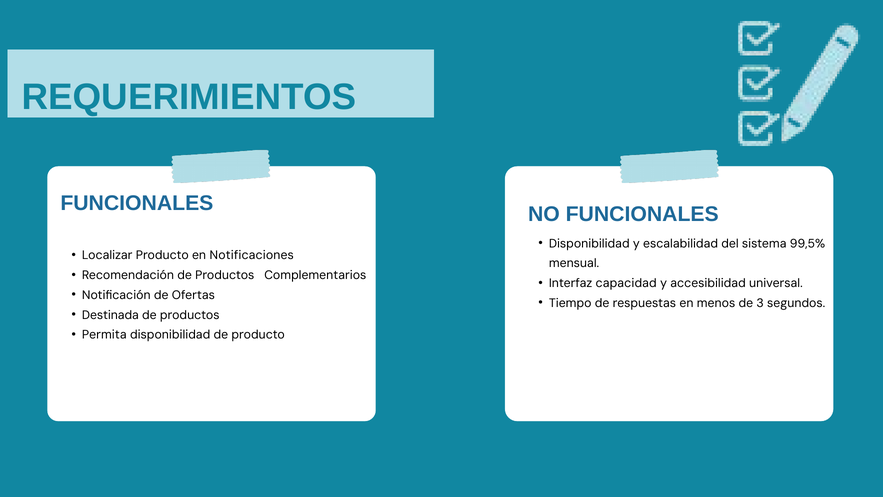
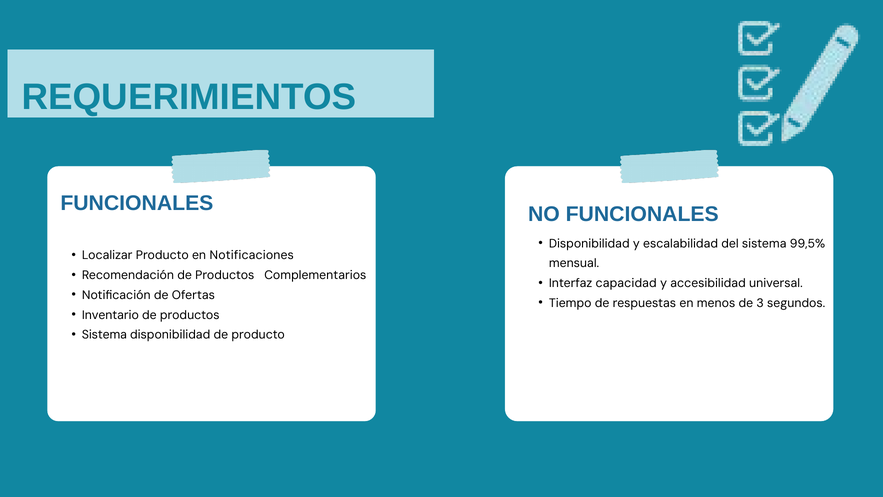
Destinada: Destinada -> Inventario
Permita at (104, 335): Permita -> Sistema
